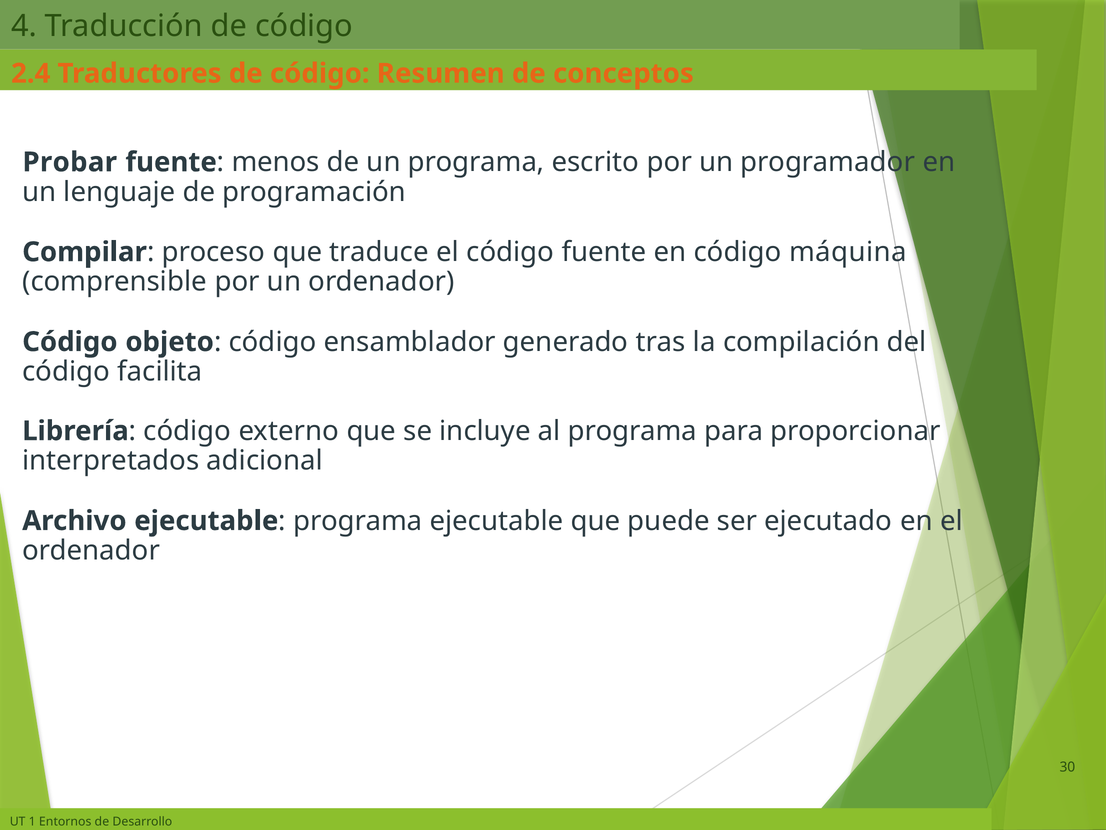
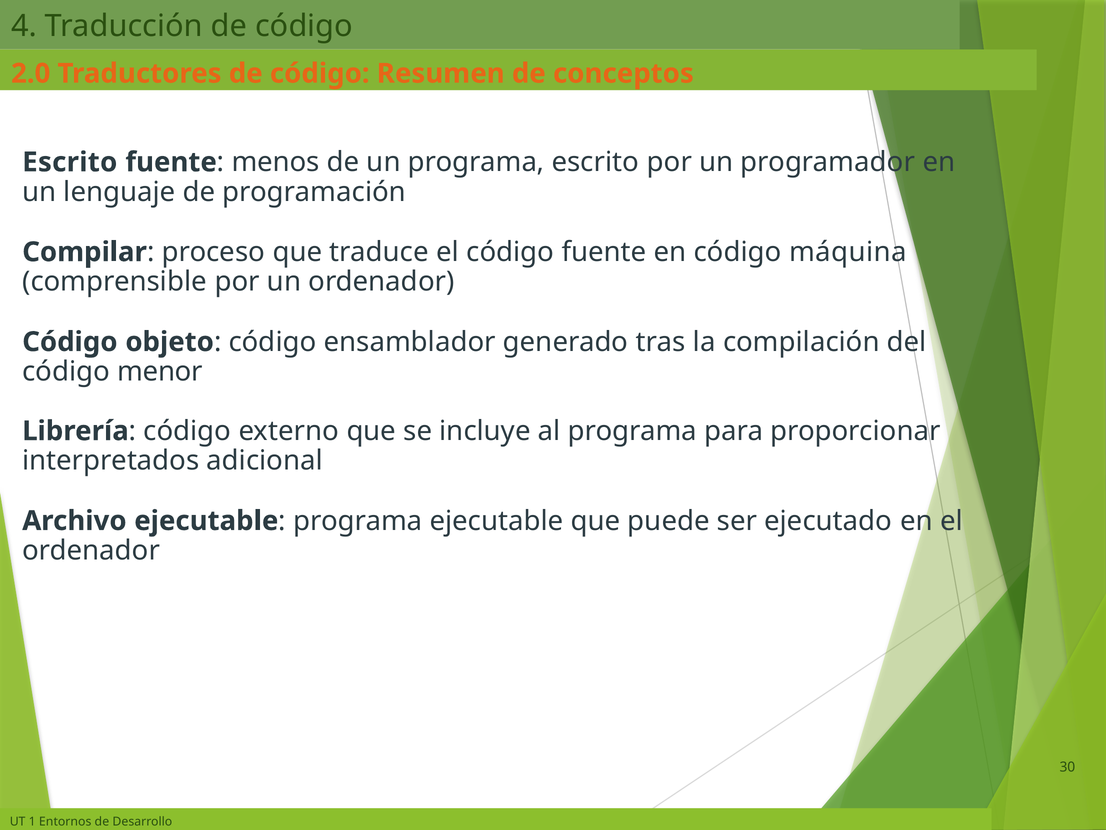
2.4: 2.4 -> 2.0
Probar at (70, 162): Probar -> Escrito
facilita: facilita -> menor
